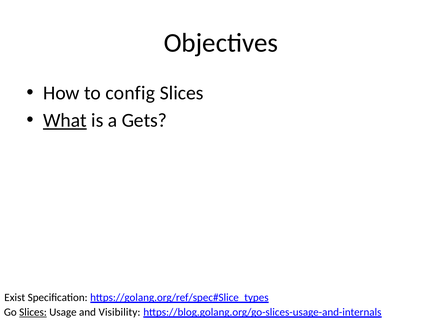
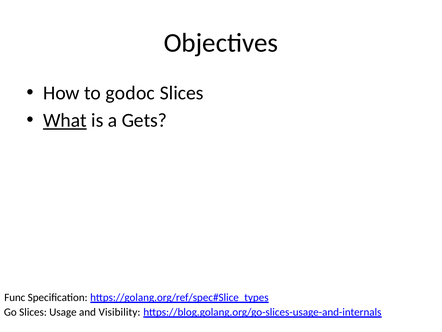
config: config -> godoc
Exist: Exist -> Func
Slices at (33, 312) underline: present -> none
